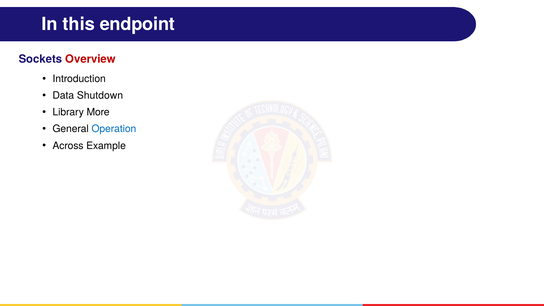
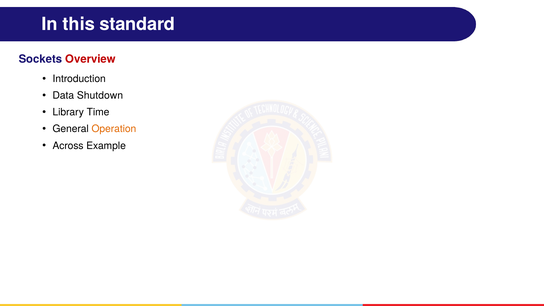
endpoint: endpoint -> standard
More: More -> Time
Operation colour: blue -> orange
